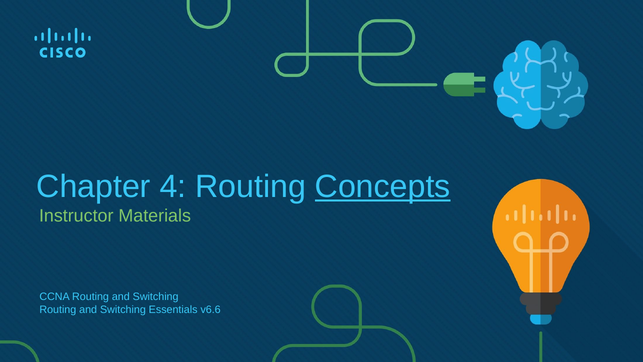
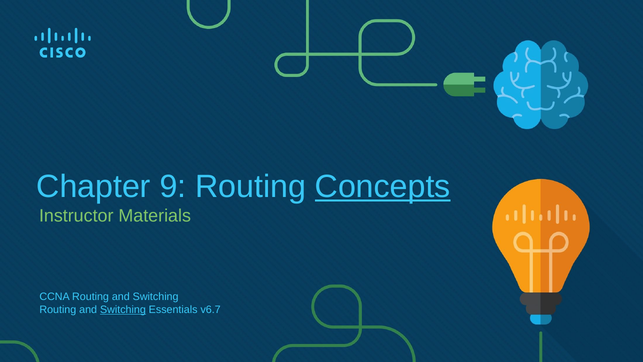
4: 4 -> 9
Switching at (123, 310) underline: none -> present
v6.6: v6.6 -> v6.7
